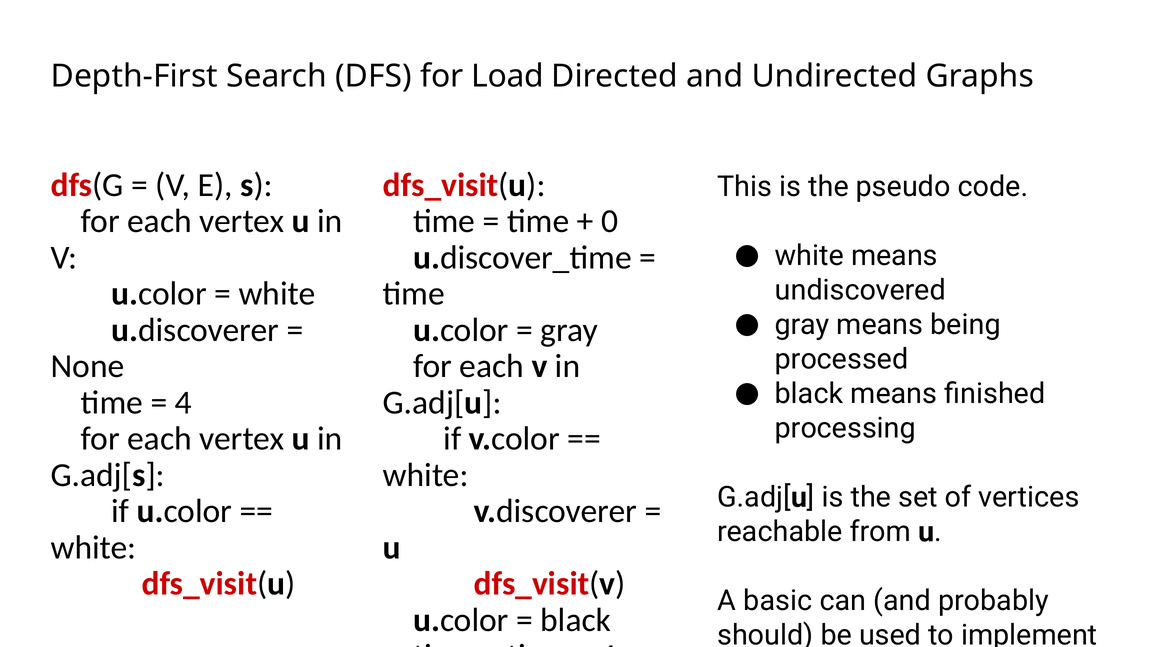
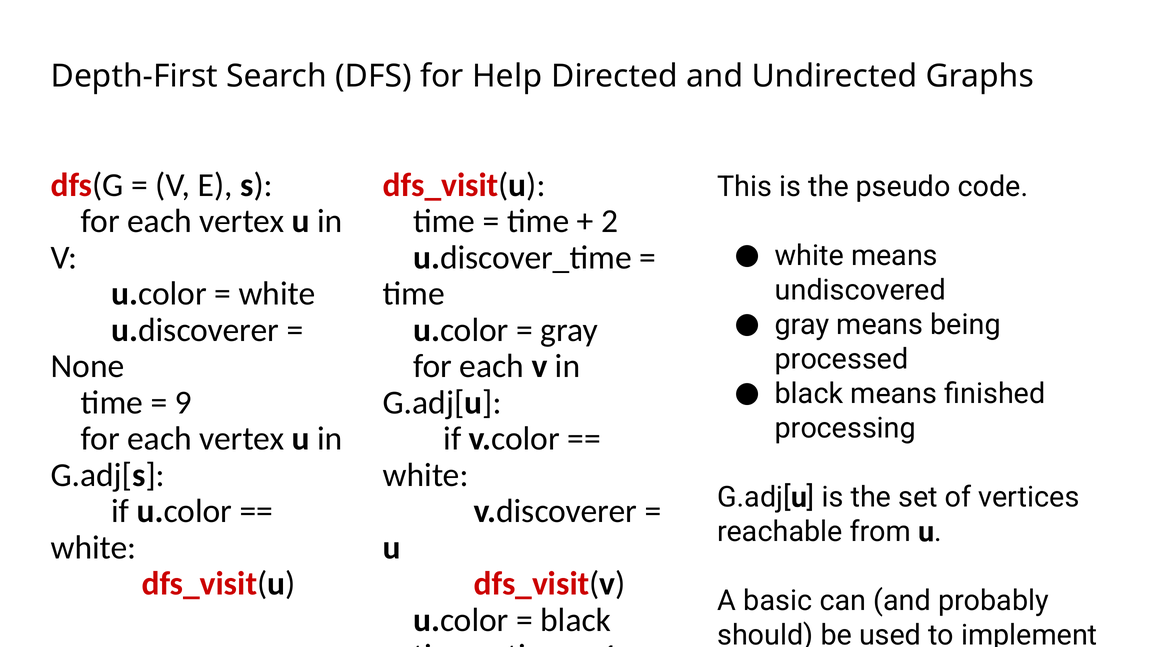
Load: Load -> Help
0: 0 -> 2
4: 4 -> 9
